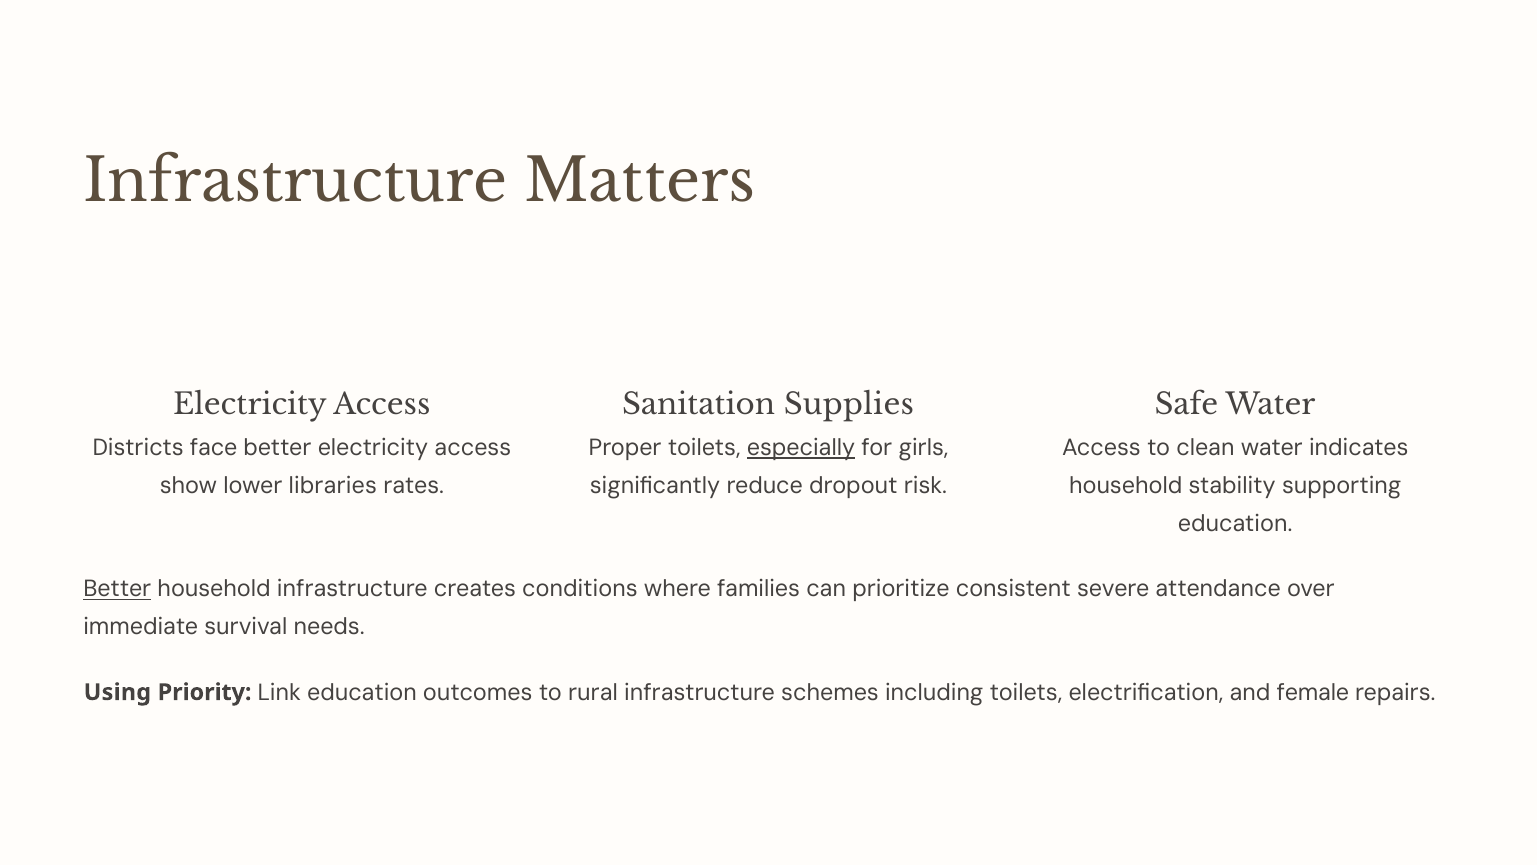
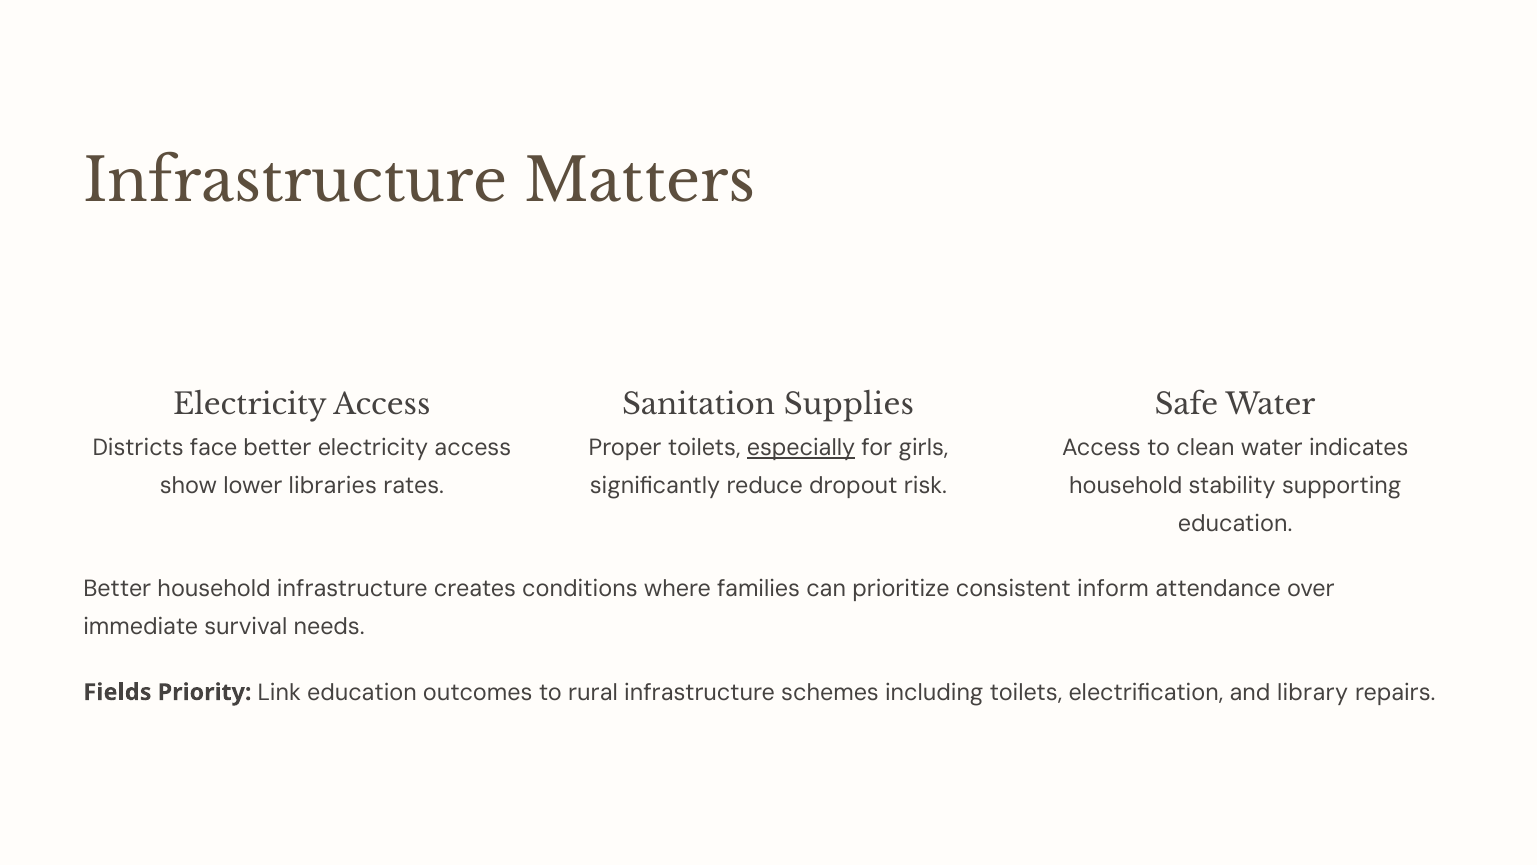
Better at (117, 589) underline: present -> none
severe: severe -> inform
Using: Using -> Fields
female: female -> library
